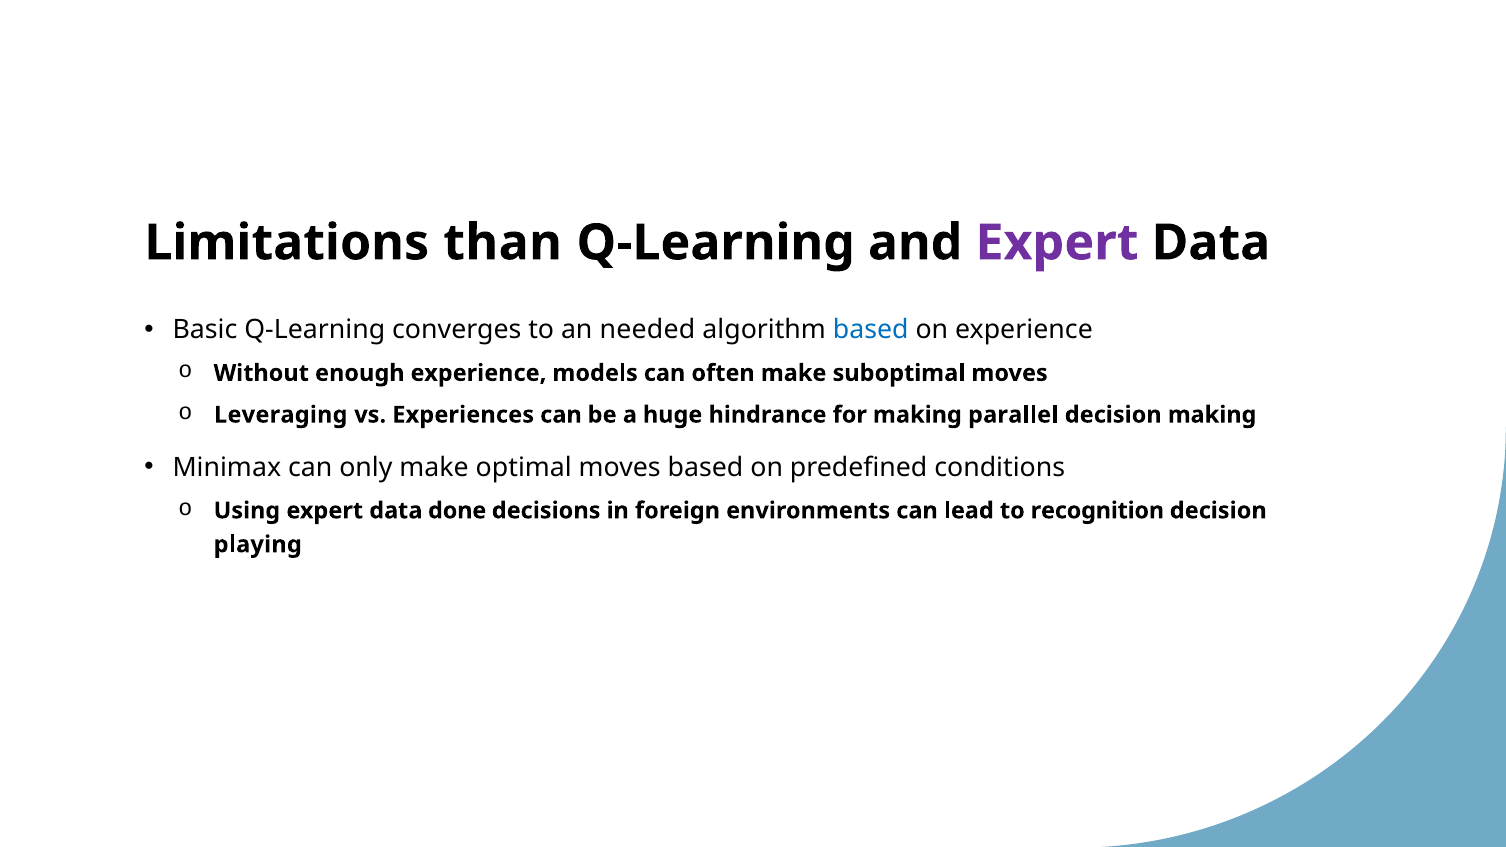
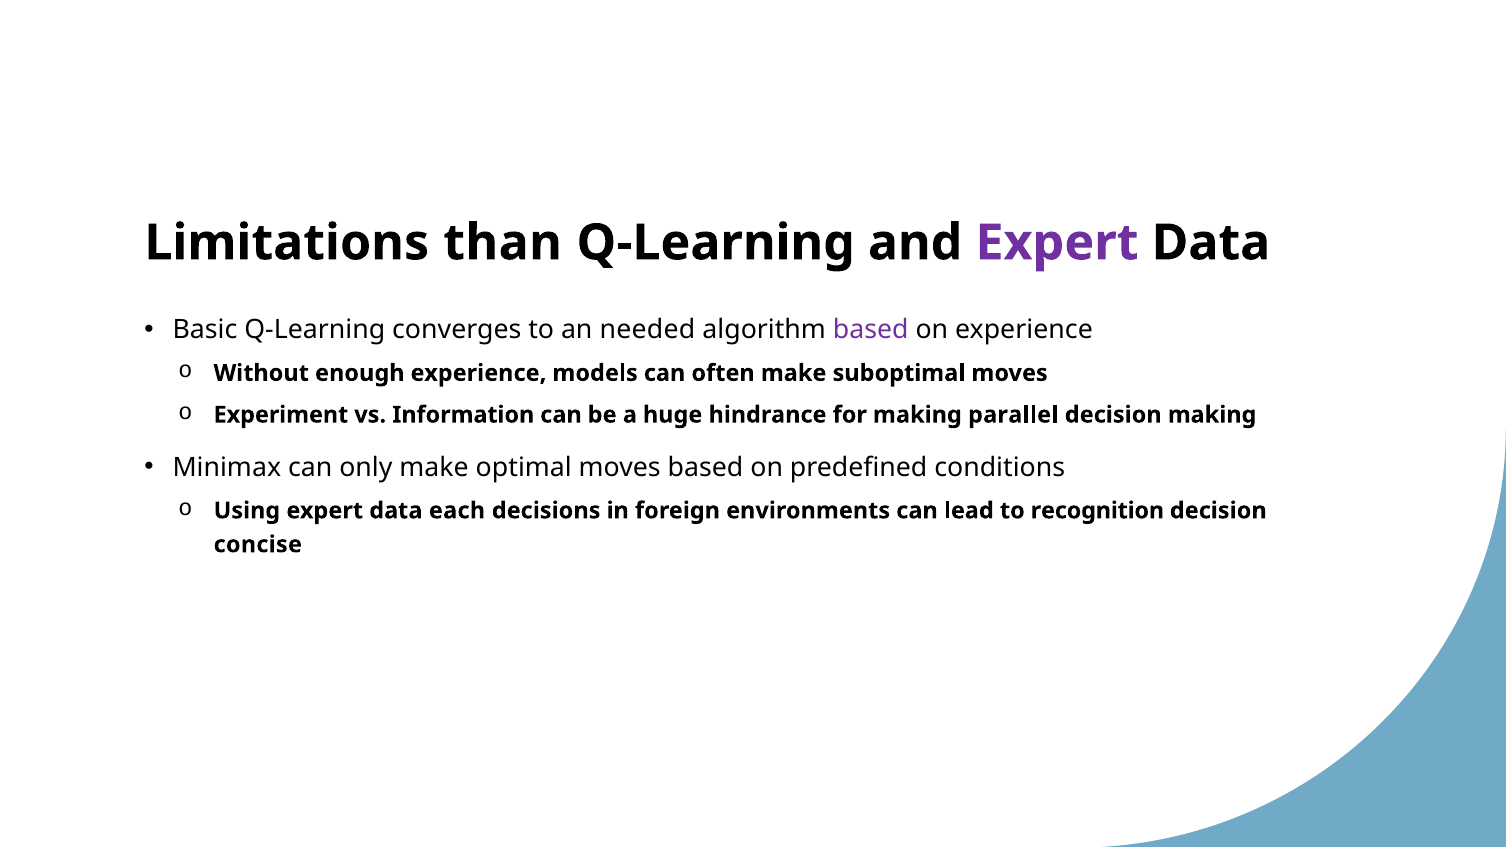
based at (871, 330) colour: blue -> purple
Leveraging: Leveraging -> Experiment
Experiences: Experiences -> Information
done: done -> each
playing: playing -> concise
